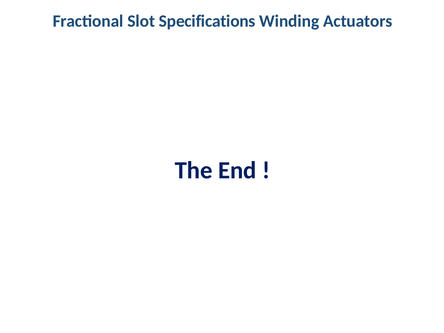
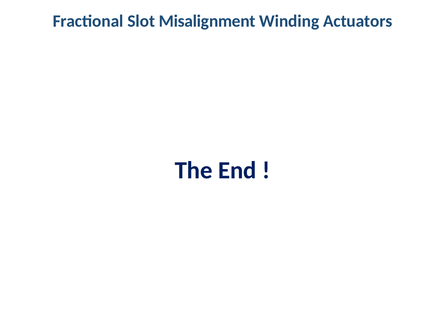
Specifications: Specifications -> Misalignment
